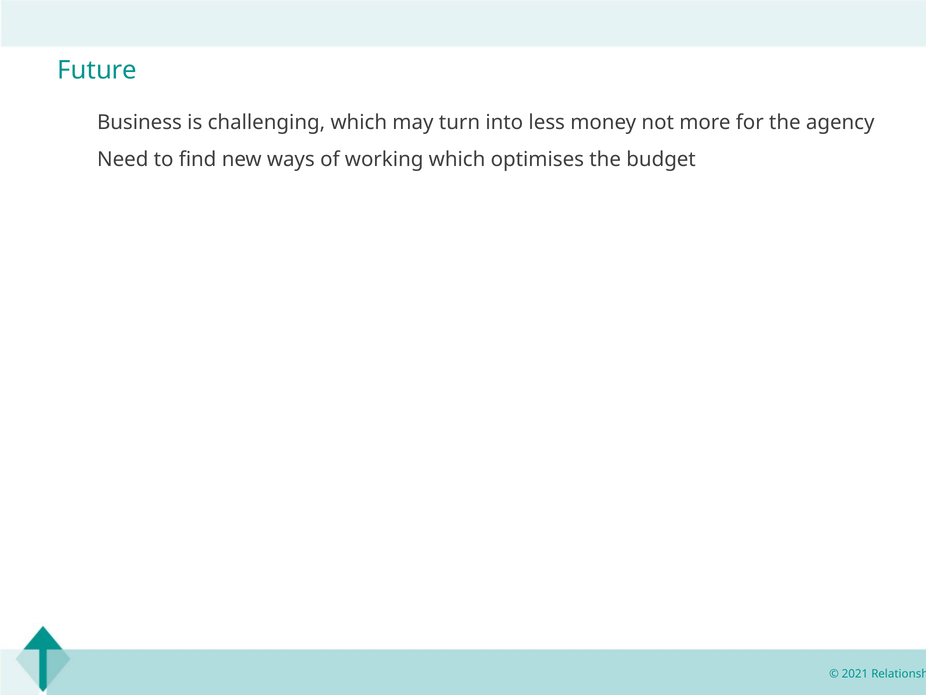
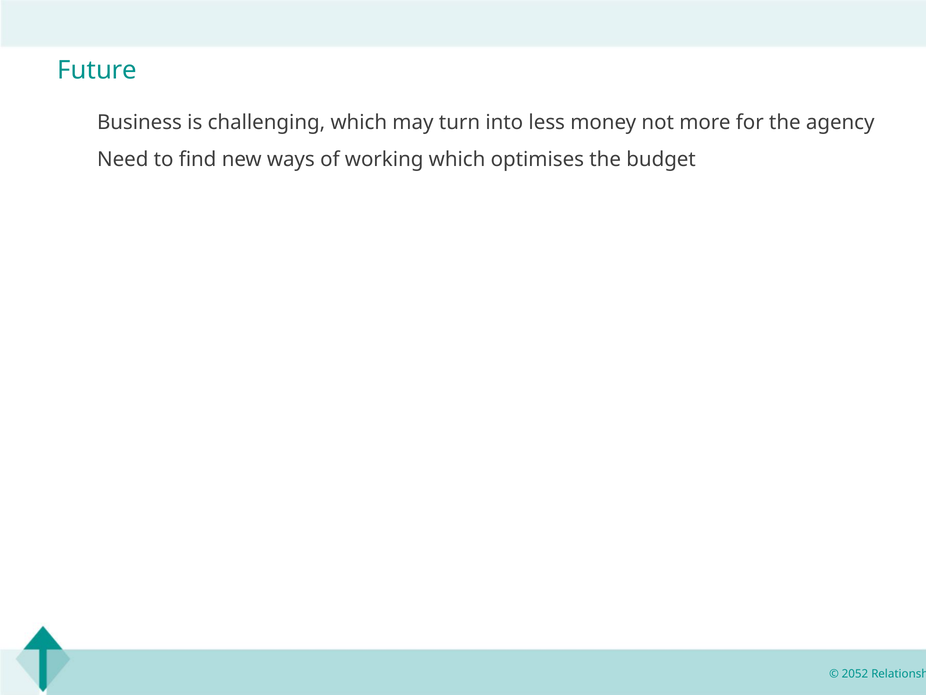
2021: 2021 -> 2052
